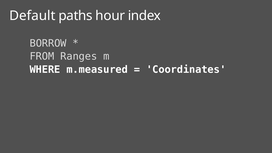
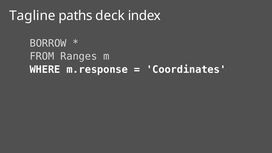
Default: Default -> Tagline
hour: hour -> deck
m.measured: m.measured -> m.response
